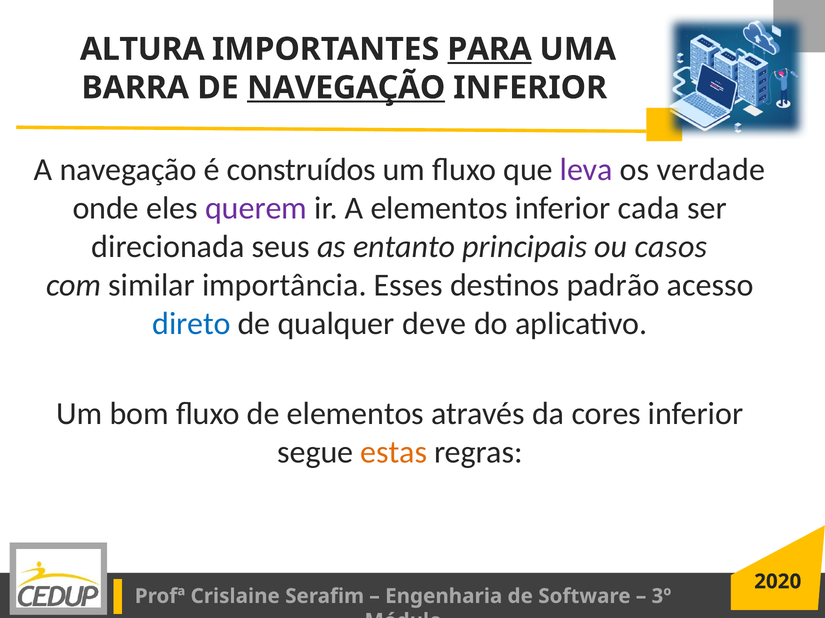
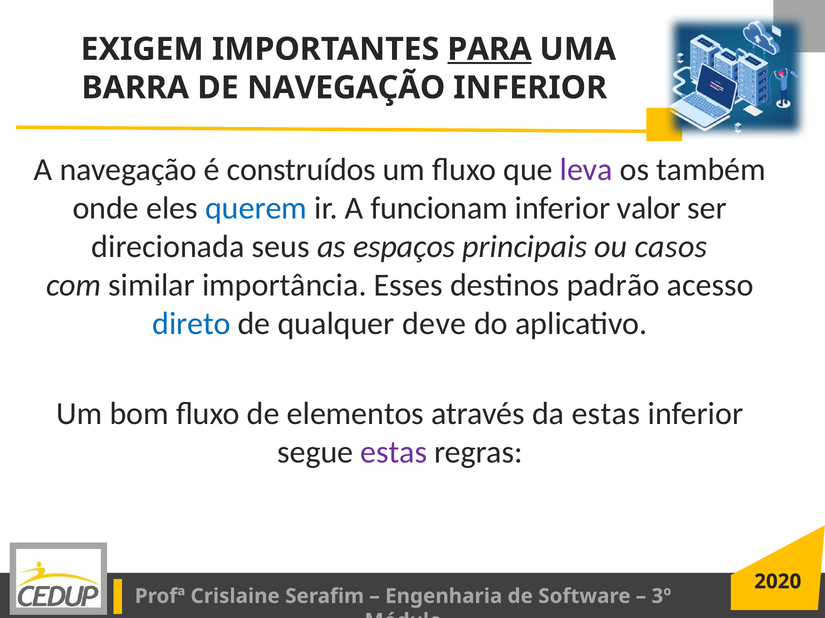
ALTURA: ALTURA -> EXIGEM
NAVEGAÇÃO at (346, 88) underline: present -> none
verdade: verdade -> também
querem colour: purple -> blue
A elementos: elementos -> funcionam
cada: cada -> valor
entanto: entanto -> espaços
da cores: cores -> estas
estas at (394, 453) colour: orange -> purple
